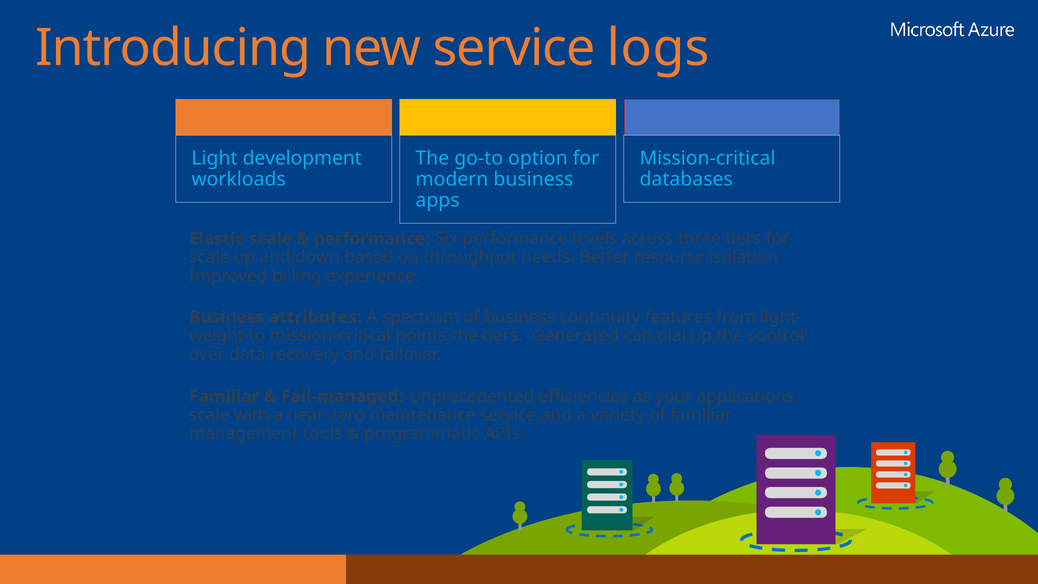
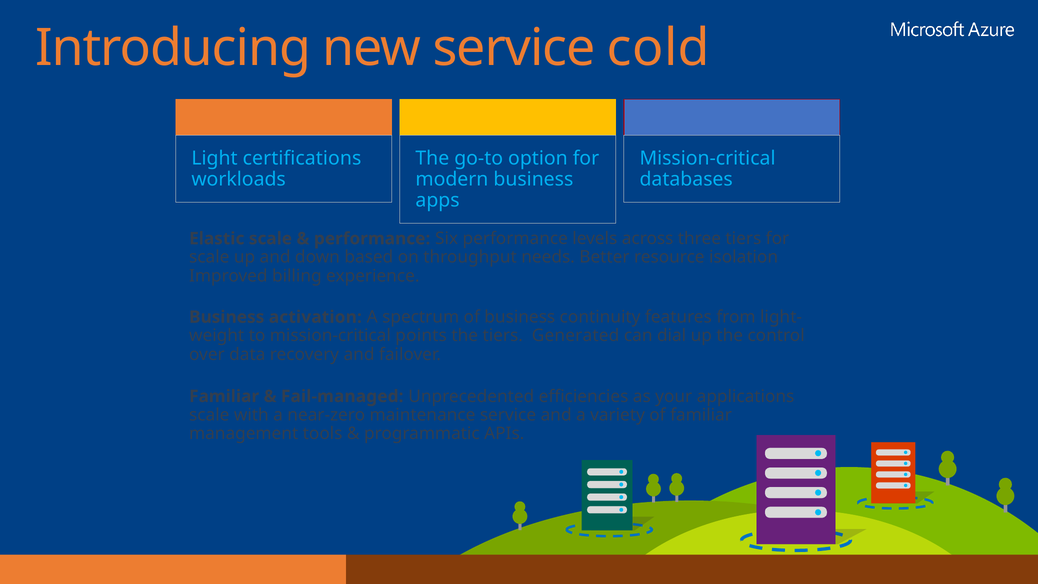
logs: logs -> cold
development: development -> certifications
attributes: attributes -> activation
